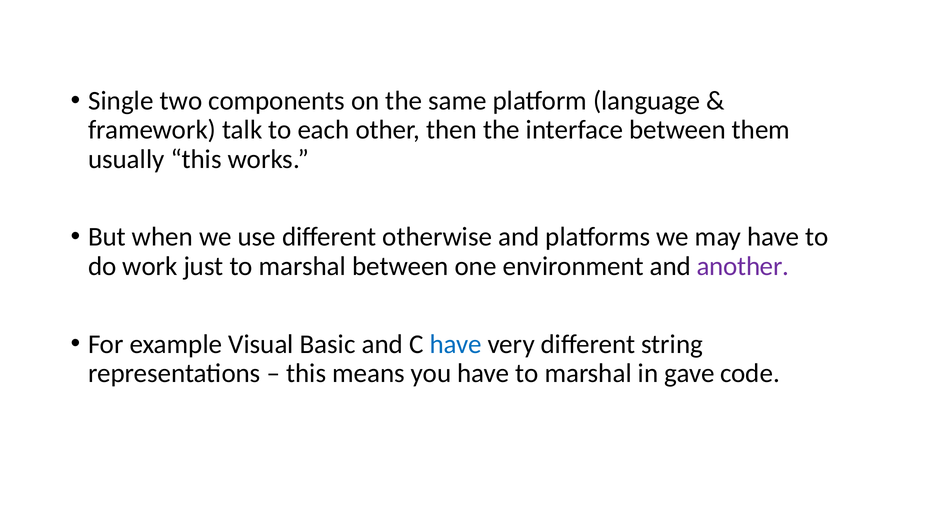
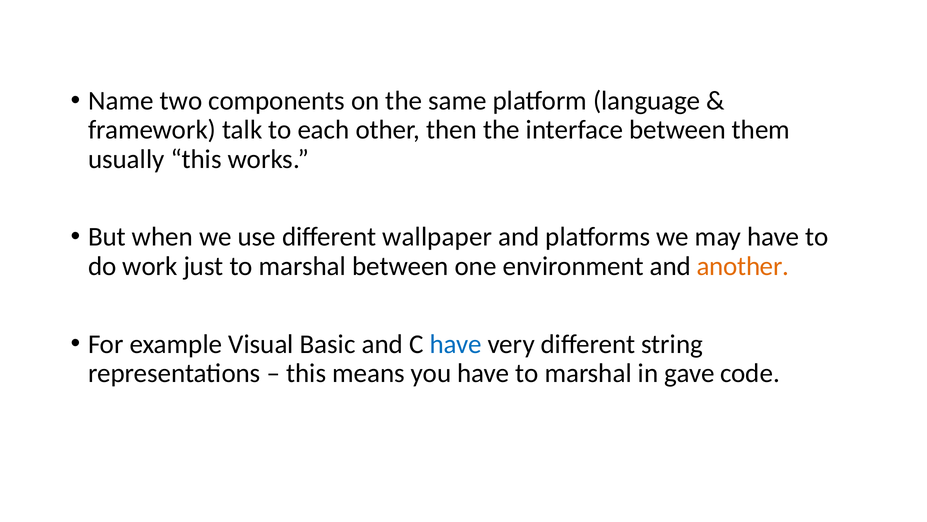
Single: Single -> Name
otherwise: otherwise -> wallpaper
another colour: purple -> orange
